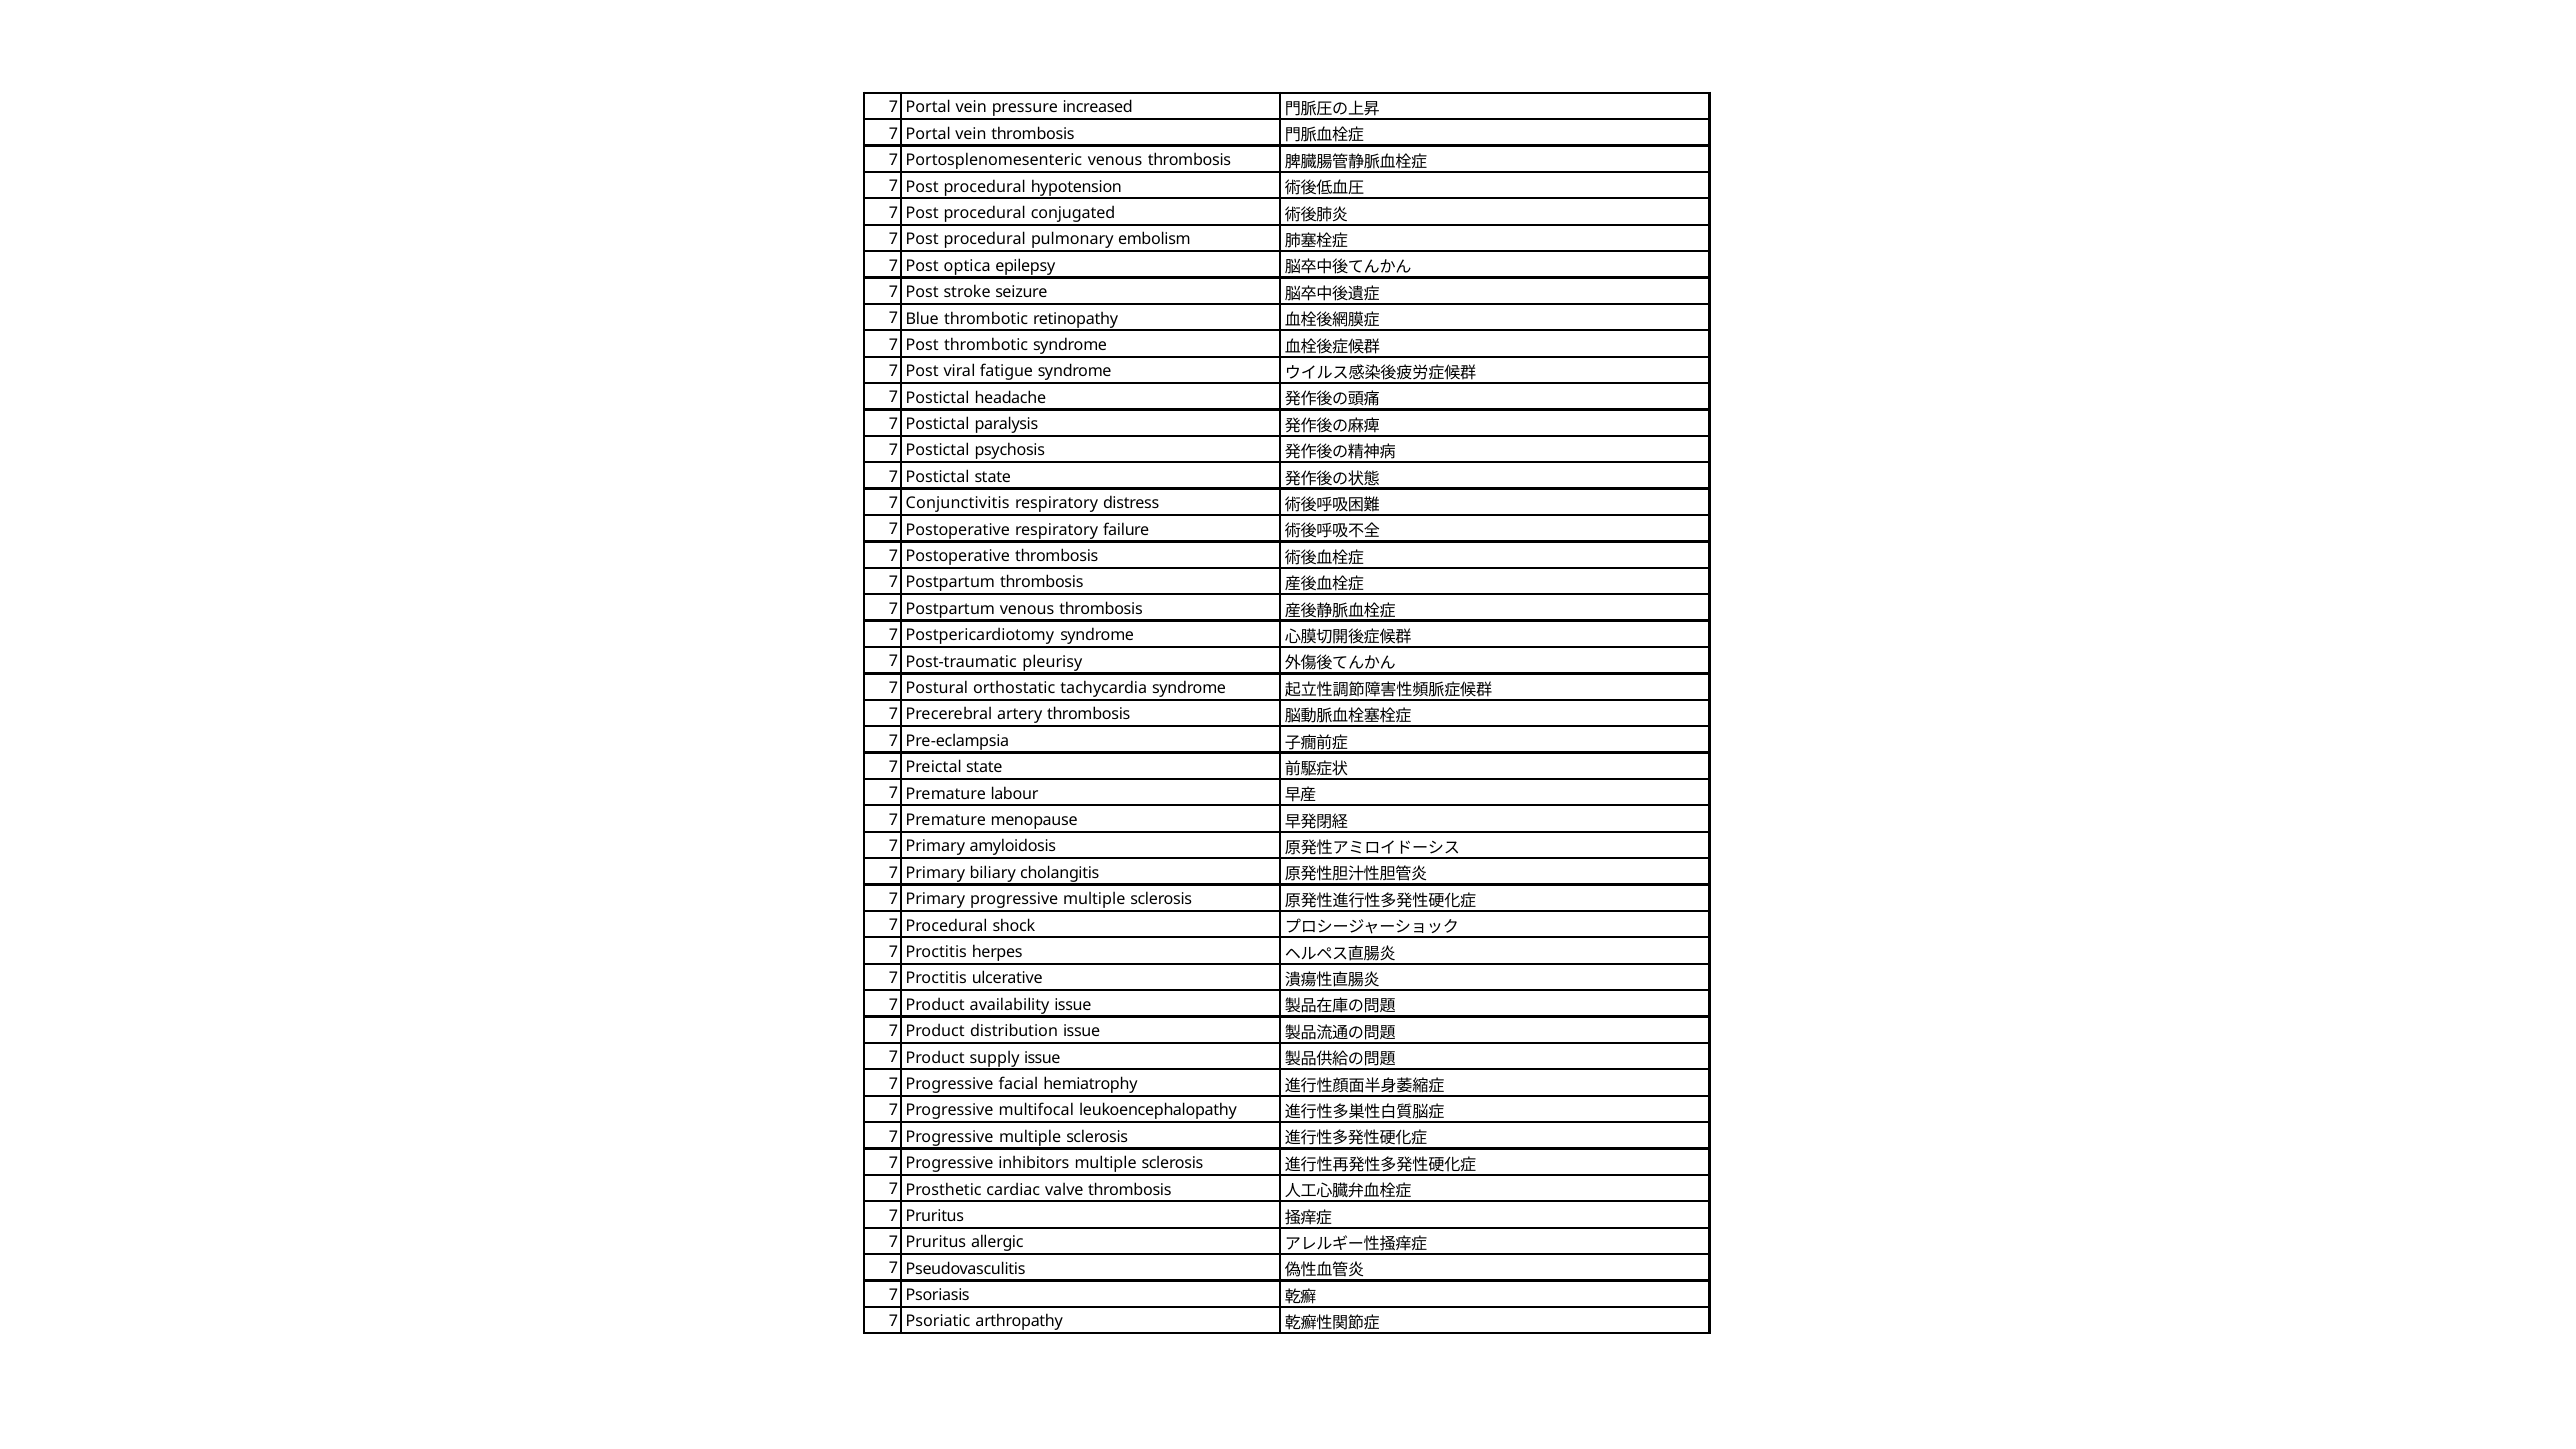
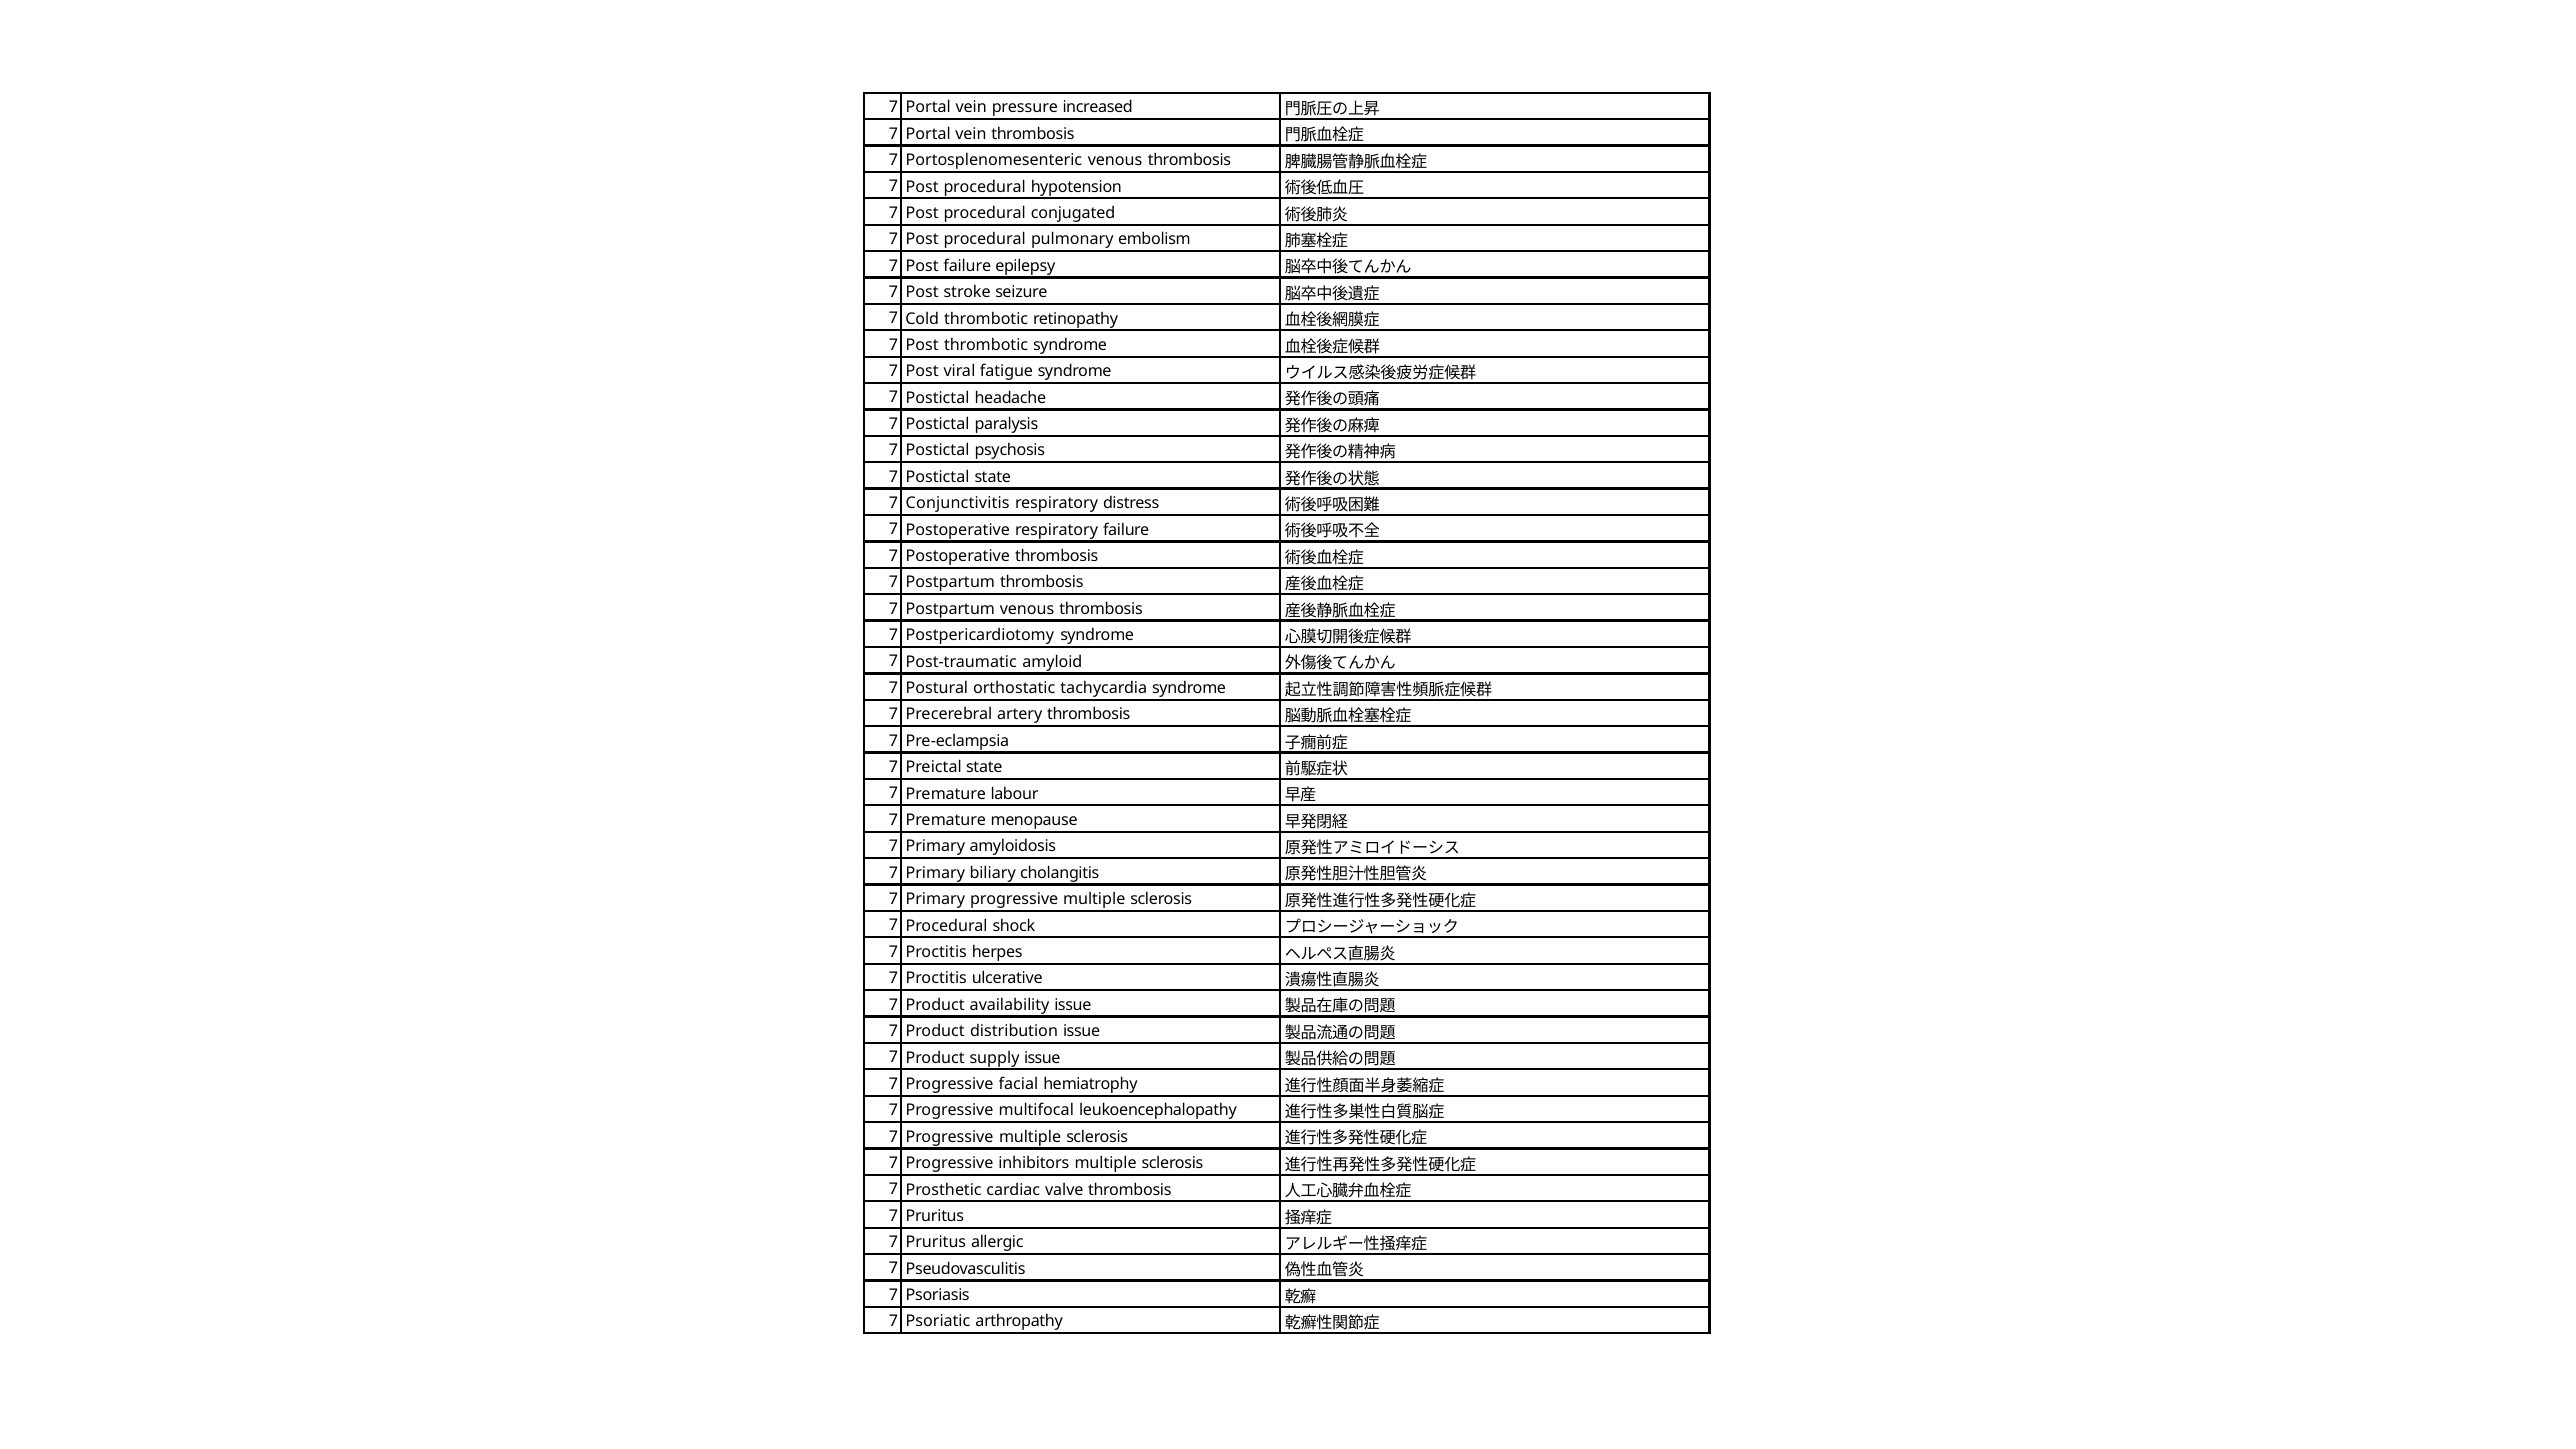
Post optica: optica -> failure
Blue: Blue -> Cold
pleurisy: pleurisy -> amyloid
